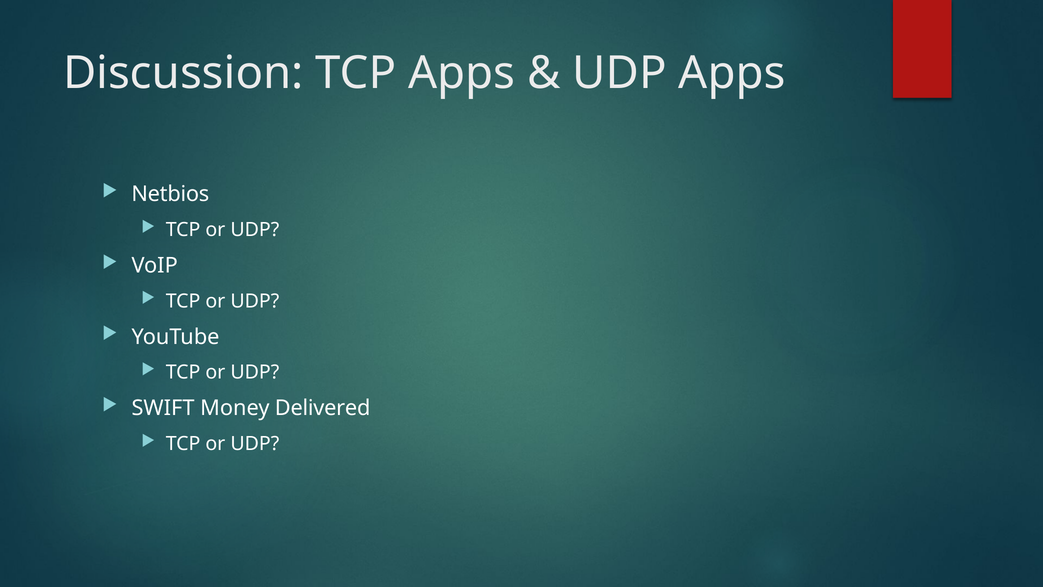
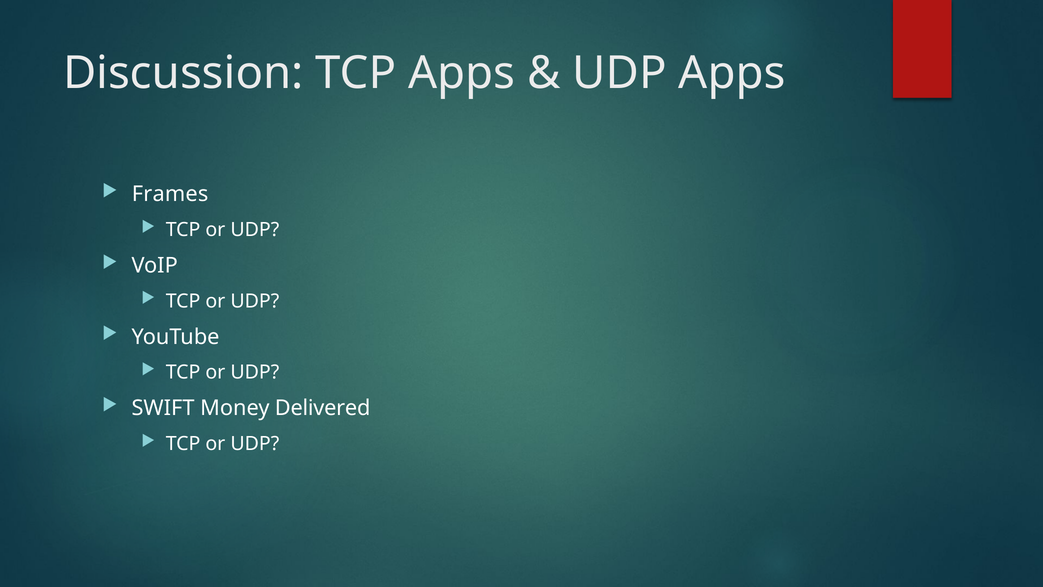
Netbios: Netbios -> Frames
